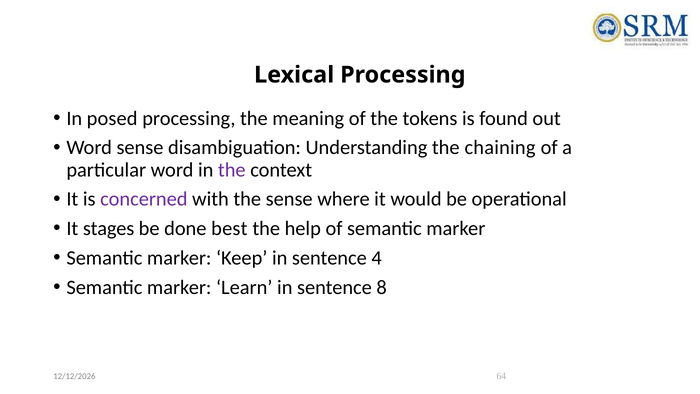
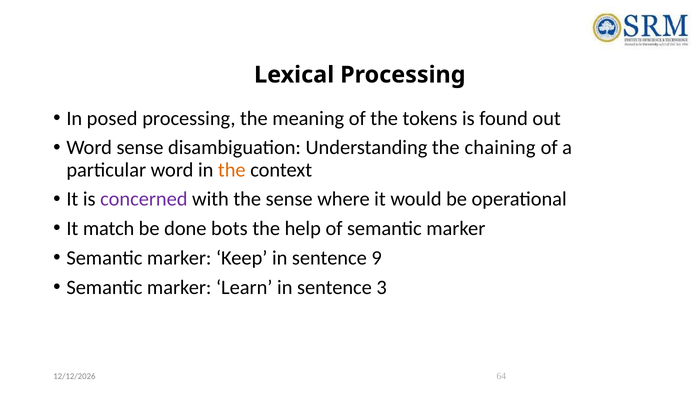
the at (232, 170) colour: purple -> orange
stages: stages -> match
best: best -> bots
4: 4 -> 9
8: 8 -> 3
